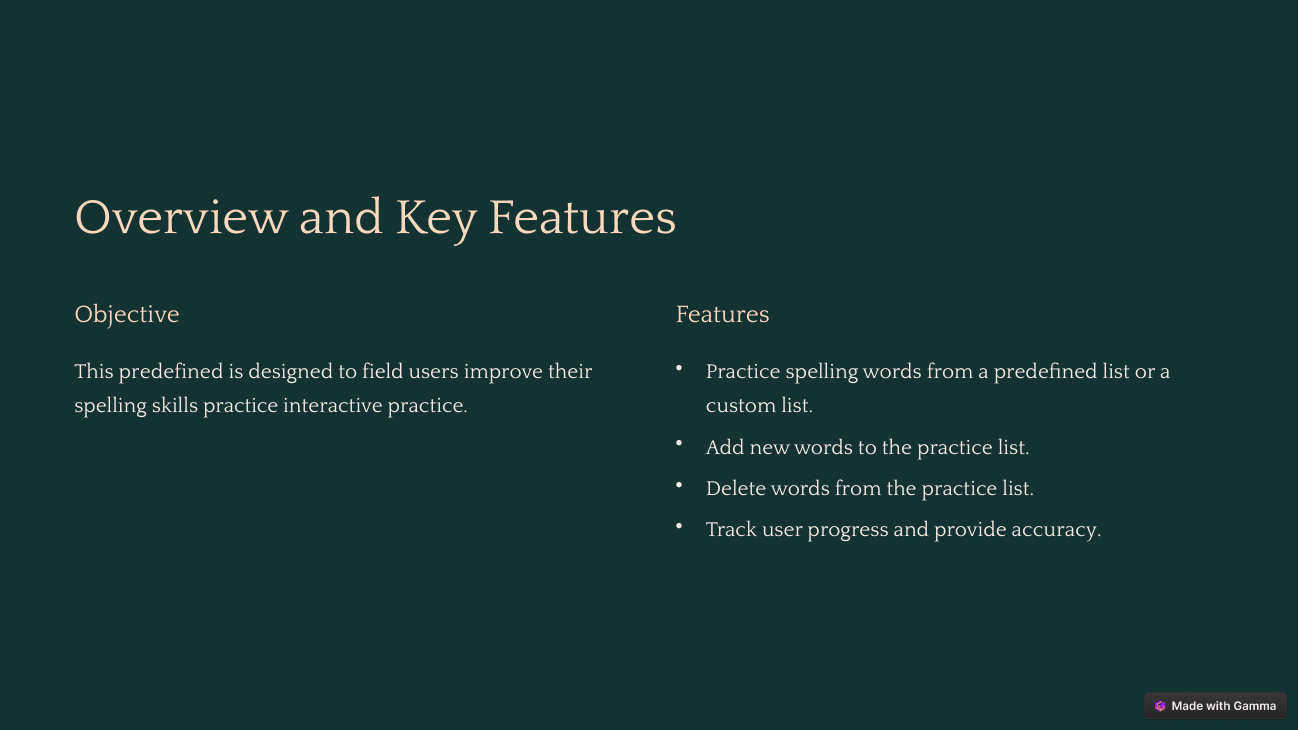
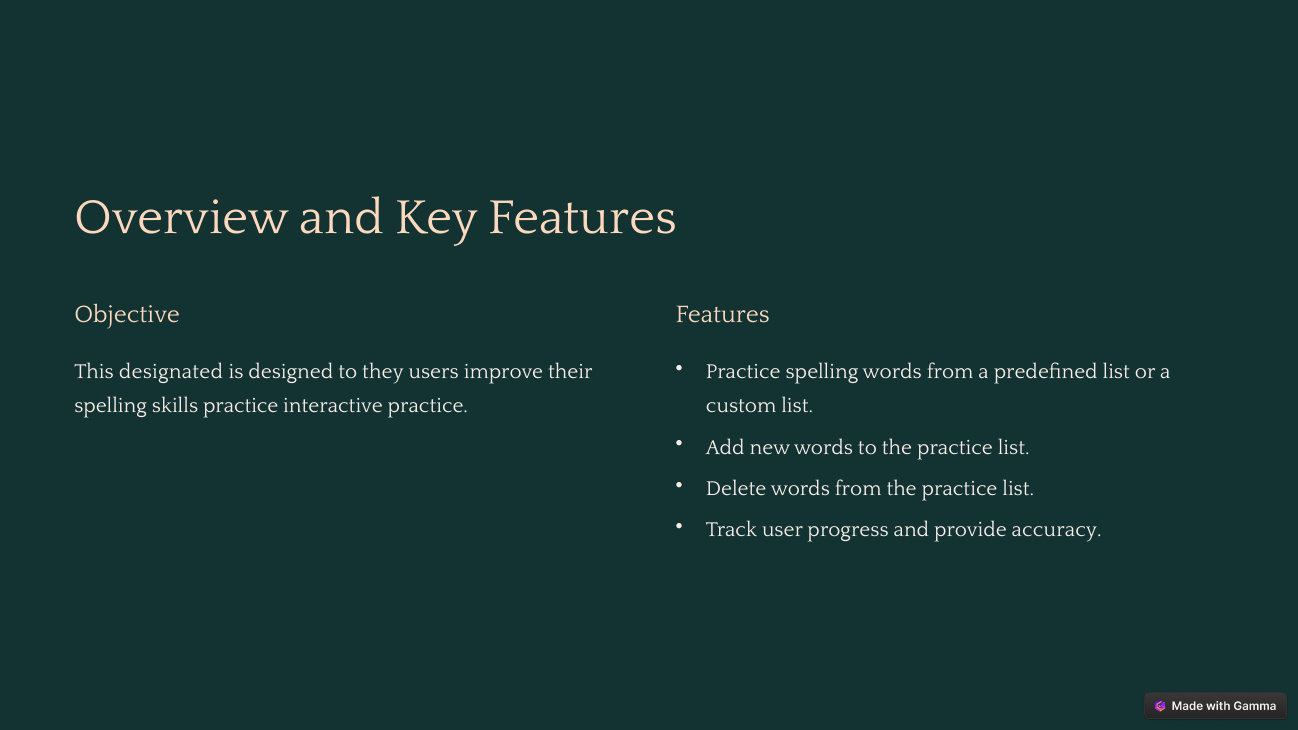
This predefined: predefined -> designated
field: field -> they
